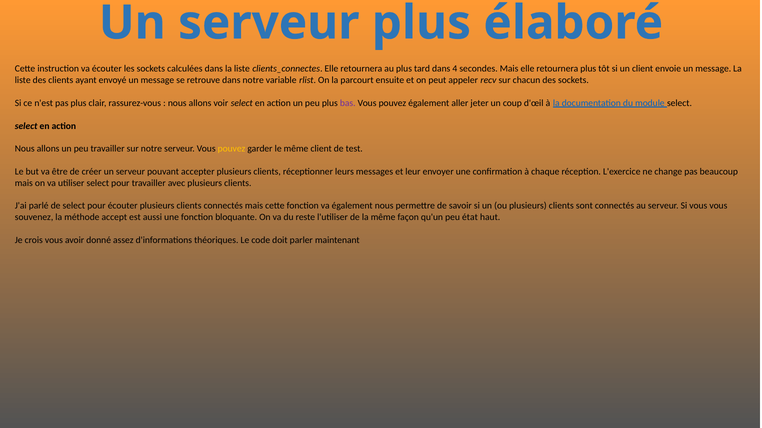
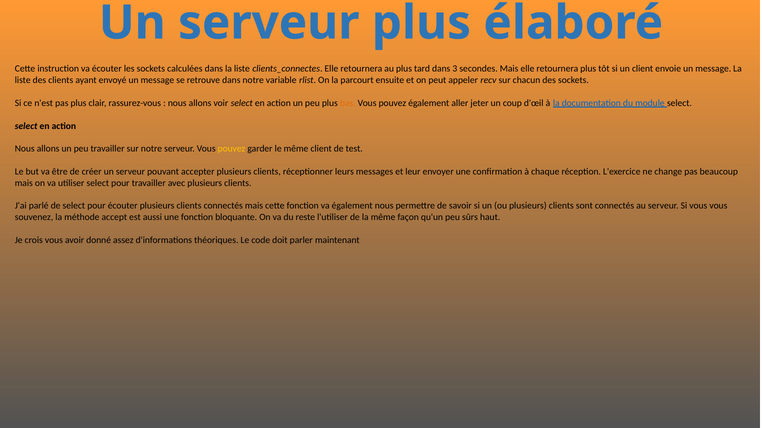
4: 4 -> 3
bas colour: purple -> orange
état: état -> sûrs
